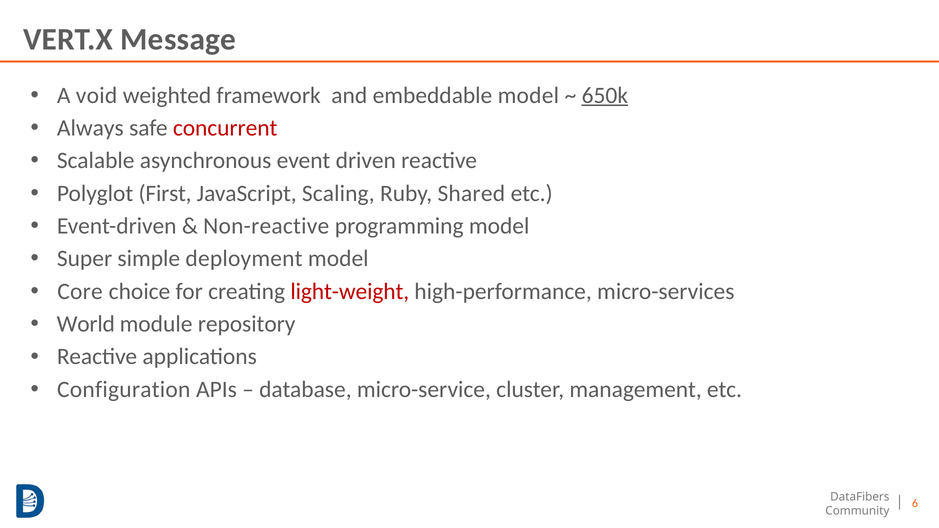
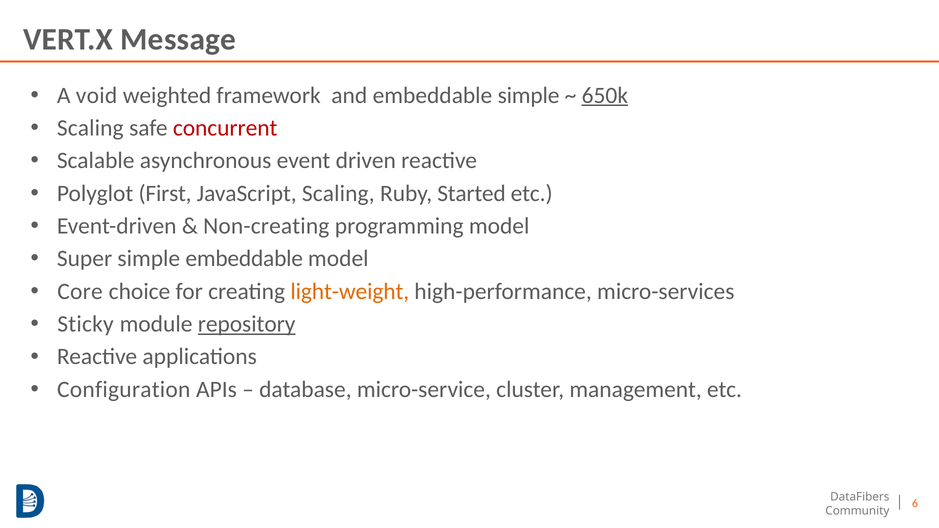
embeddable model: model -> simple
Always at (90, 128): Always -> Scaling
Shared: Shared -> Started
Non-reactive: Non-reactive -> Non-creating
simple deployment: deployment -> embeddable
light-weight colour: red -> orange
World: World -> Sticky
repository underline: none -> present
